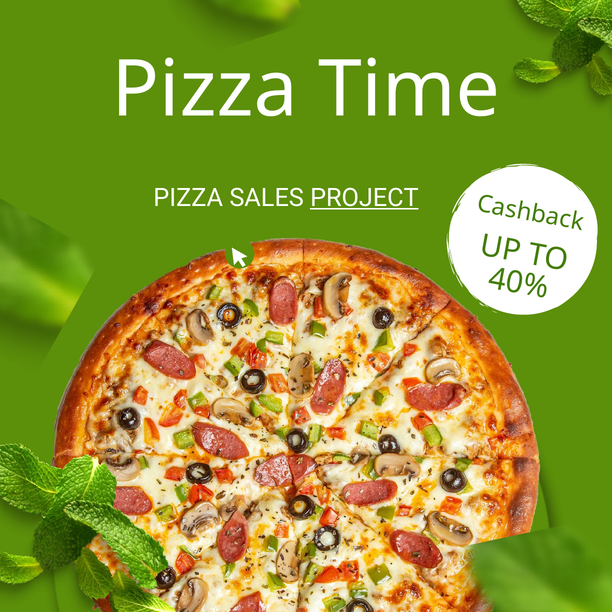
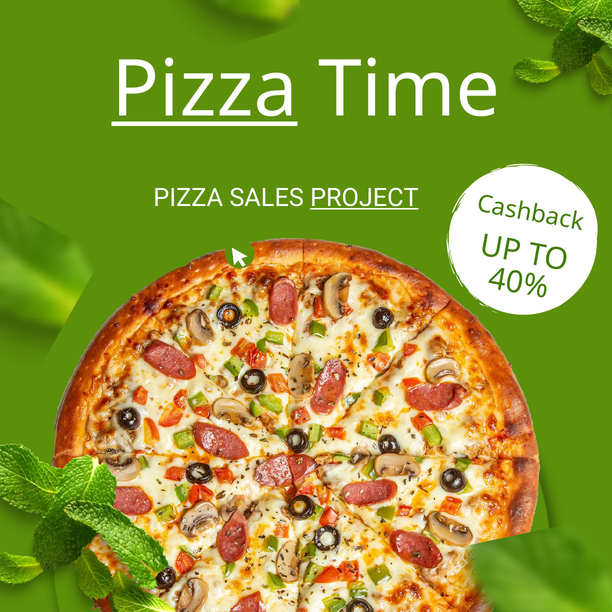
Pizza at (205, 90) underline: none -> present
